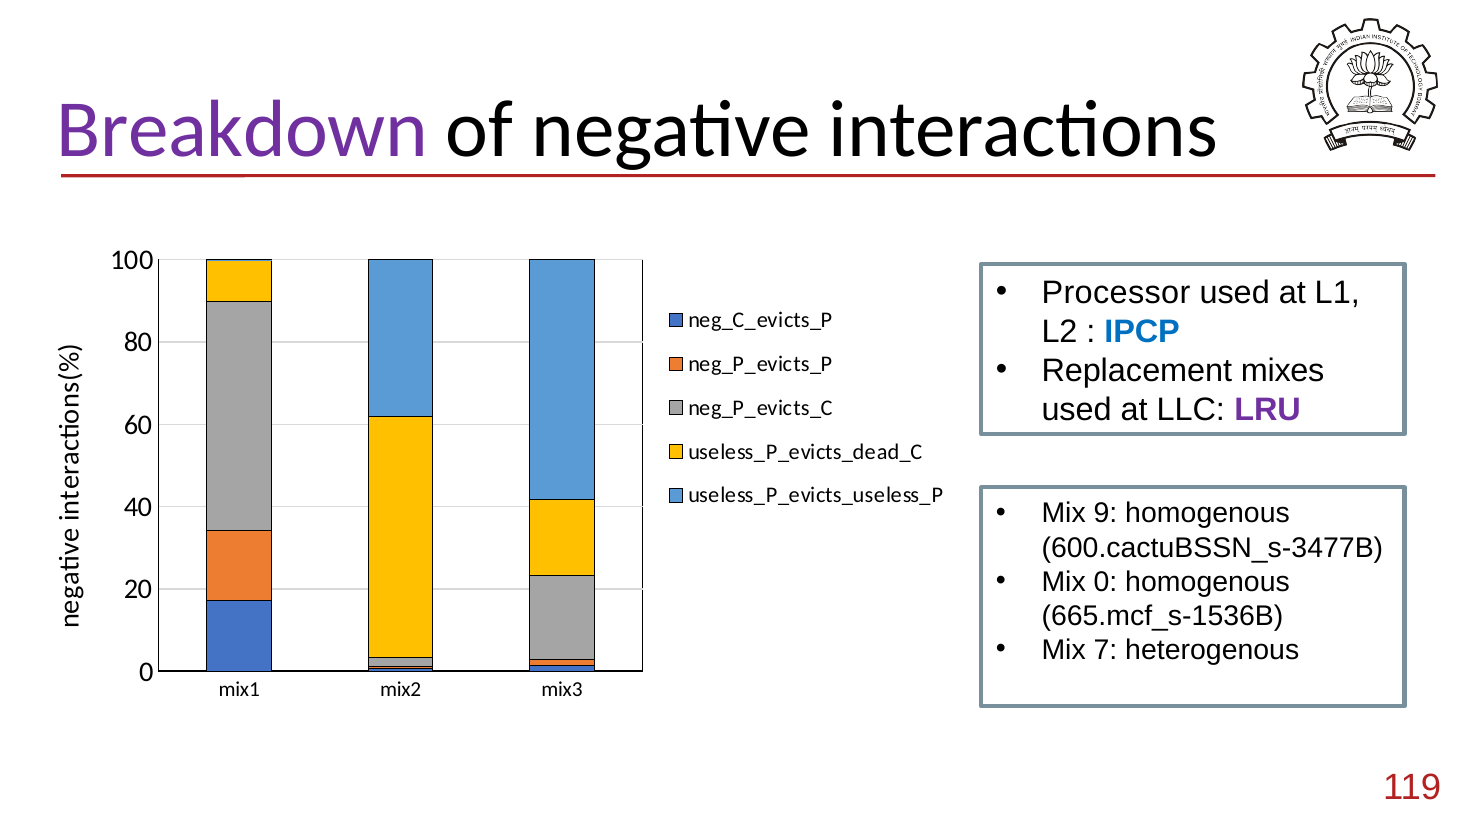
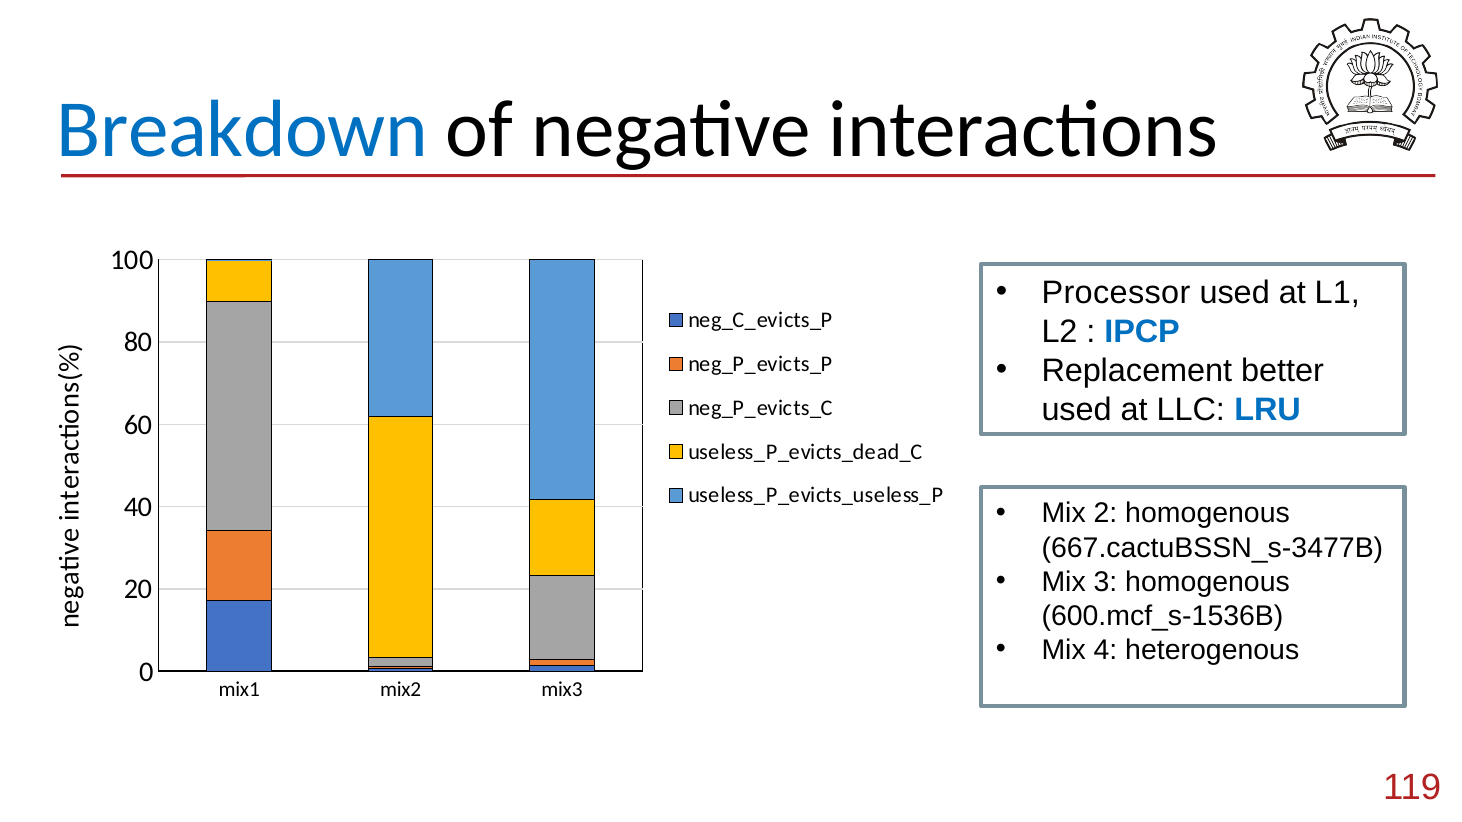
Breakdown colour: purple -> blue
mixes: mixes -> better
LRU colour: purple -> blue
9: 9 -> 2
600.cactuBSSN_s-3477B: 600.cactuBSSN_s-3477B -> 667.cactuBSSN_s-3477B
Mix 0: 0 -> 3
665.mcf_s-1536B: 665.mcf_s-1536B -> 600.mcf_s-1536B
7: 7 -> 4
